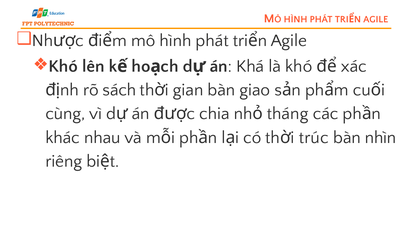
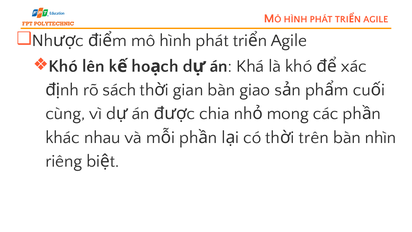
tháng: tháng -> mong
trúc: trúc -> trên
